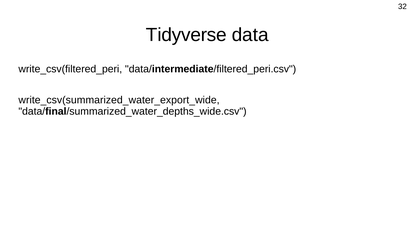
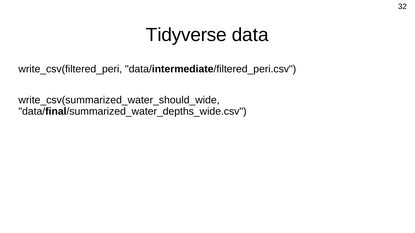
write_csv(summarized_water_export_wide: write_csv(summarized_water_export_wide -> write_csv(summarized_water_should_wide
